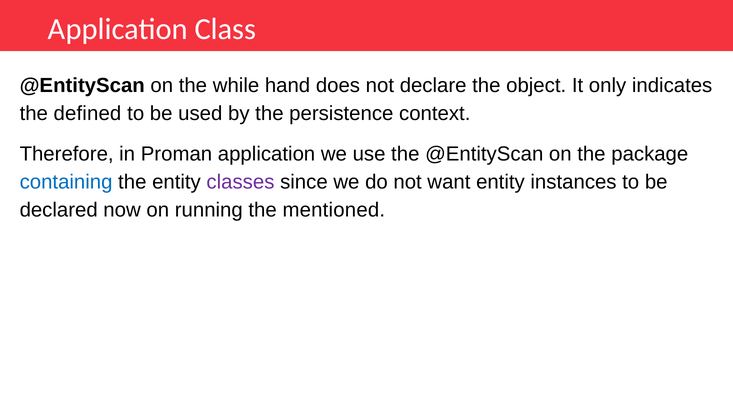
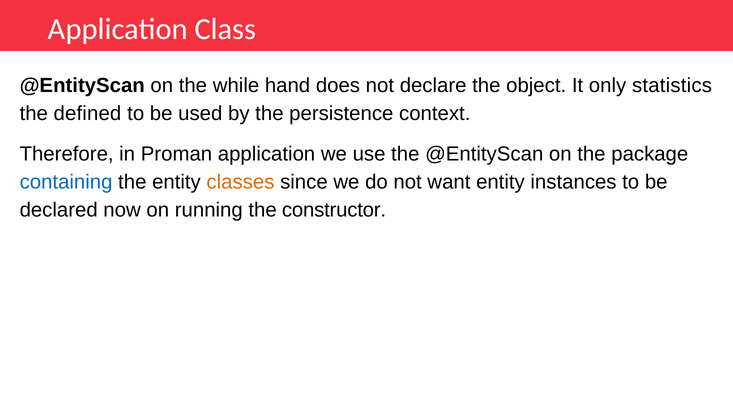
indicates: indicates -> statistics
classes colour: purple -> orange
mentioned: mentioned -> constructor
